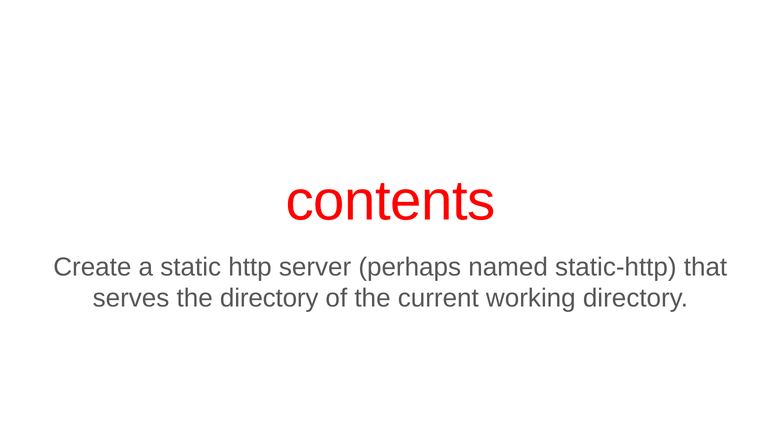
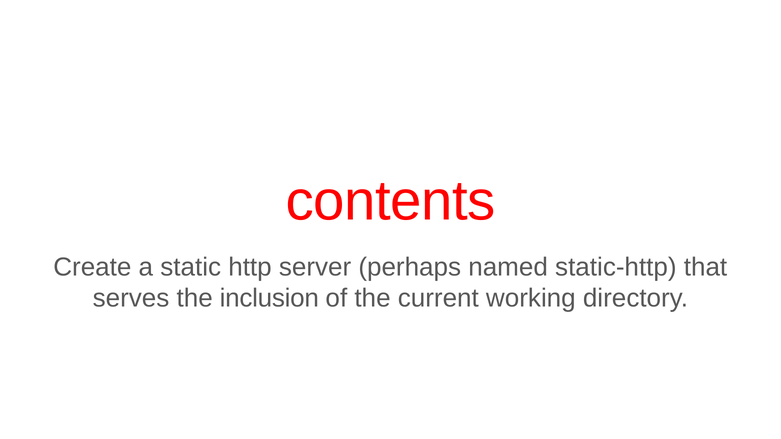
the directory: directory -> inclusion
